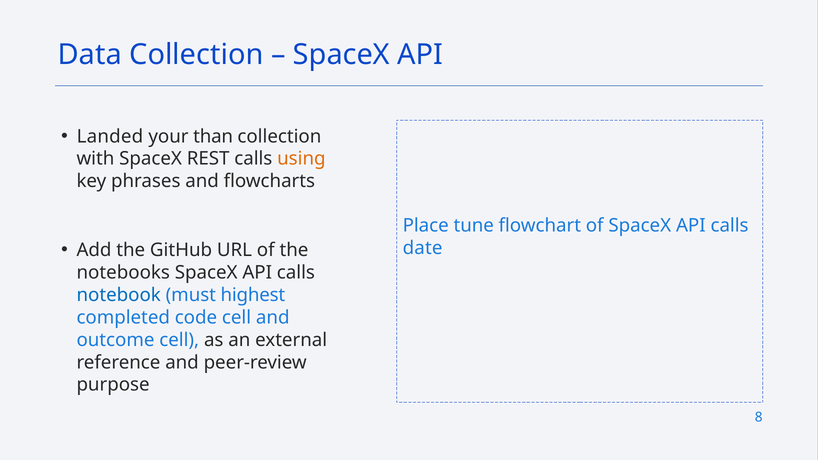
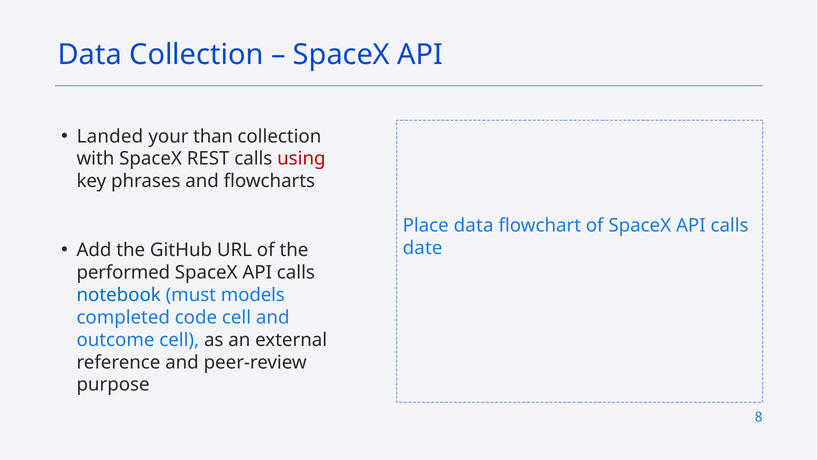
using colour: orange -> red
Place tune: tune -> data
notebooks: notebooks -> performed
highest: highest -> models
